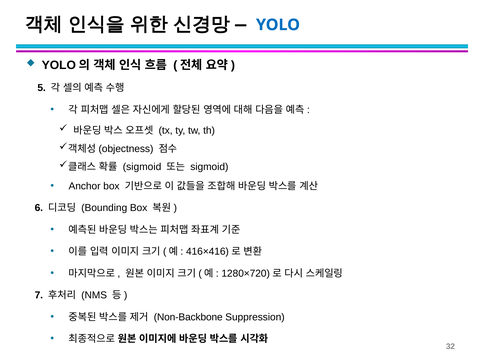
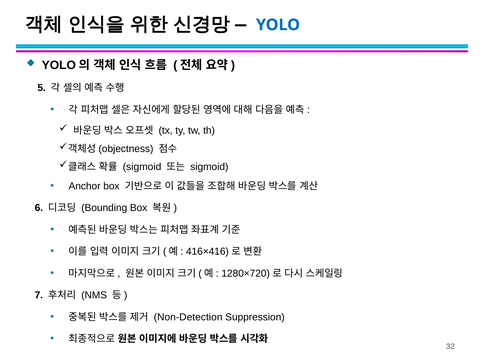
Non-Backbone: Non-Backbone -> Non-Detection
